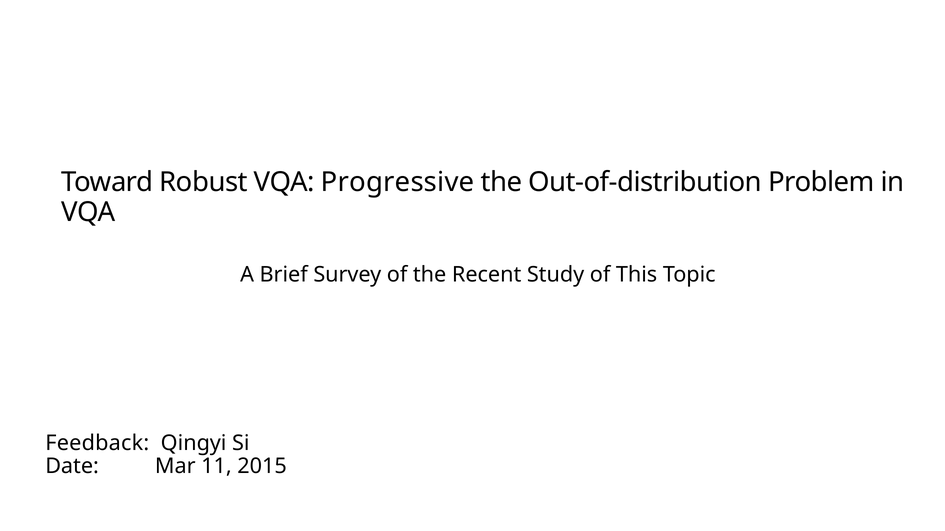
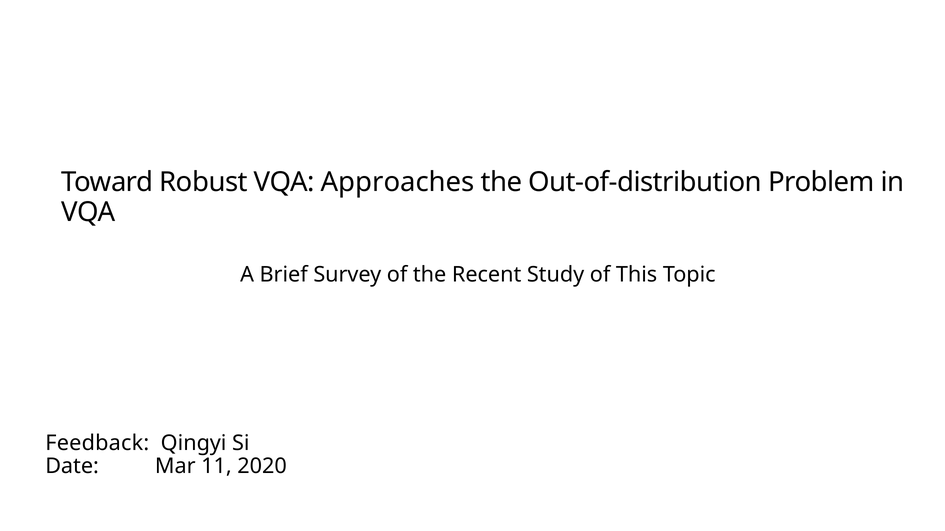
Progressive: Progressive -> Approaches
2015: 2015 -> 2020
